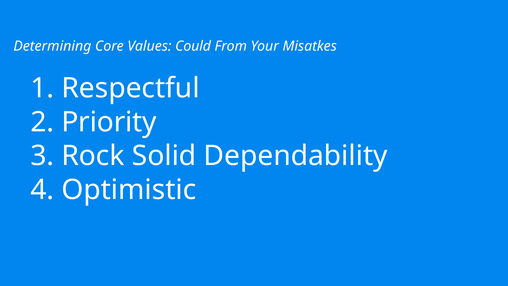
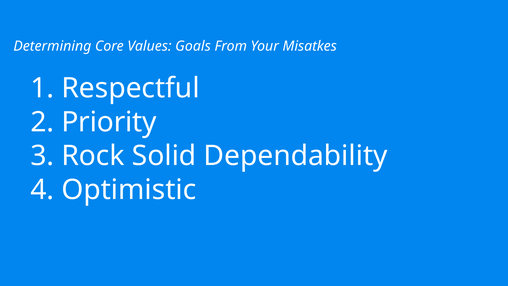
Could: Could -> Goals
